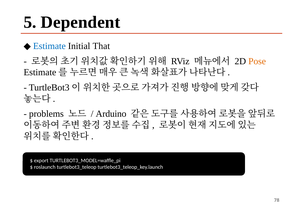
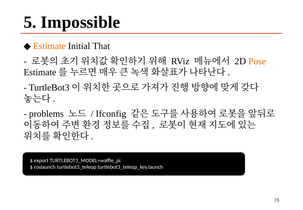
Dependent: Dependent -> Impossible
Estimate at (49, 46) colour: blue -> orange
Arduino: Arduino -> Ifconfig
